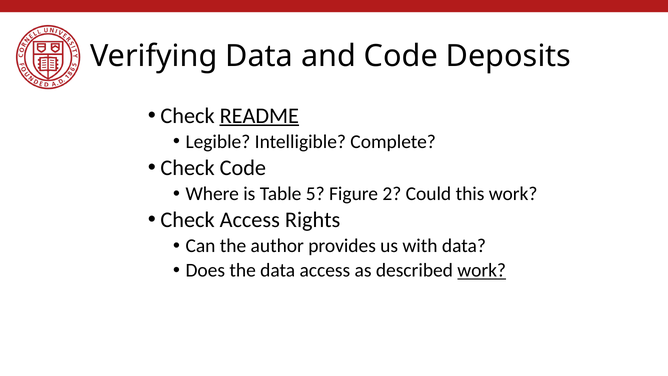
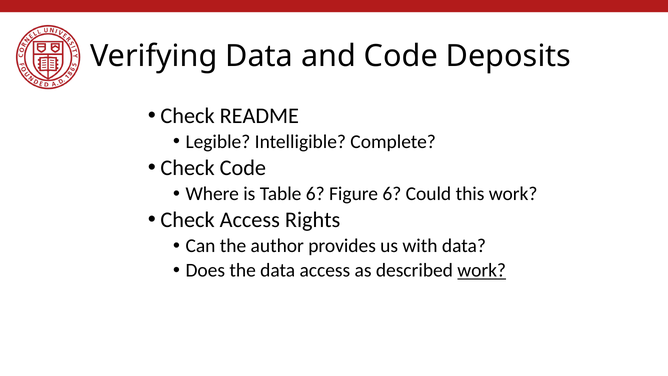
README underline: present -> none
Table 5: 5 -> 6
Figure 2: 2 -> 6
